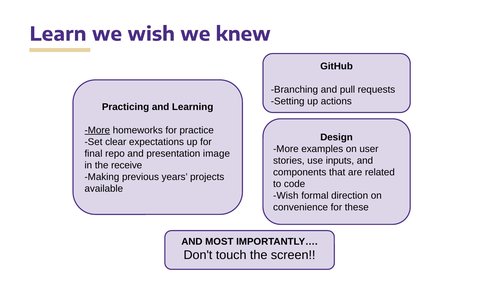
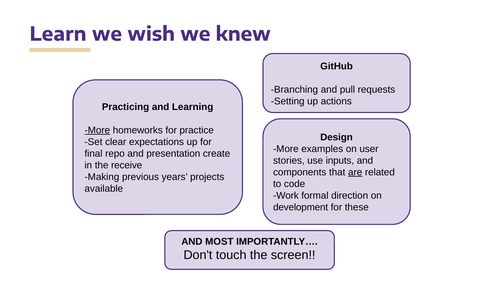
image: image -> create
are underline: none -> present
Wish at (286, 196): Wish -> Work
convenience: convenience -> development
